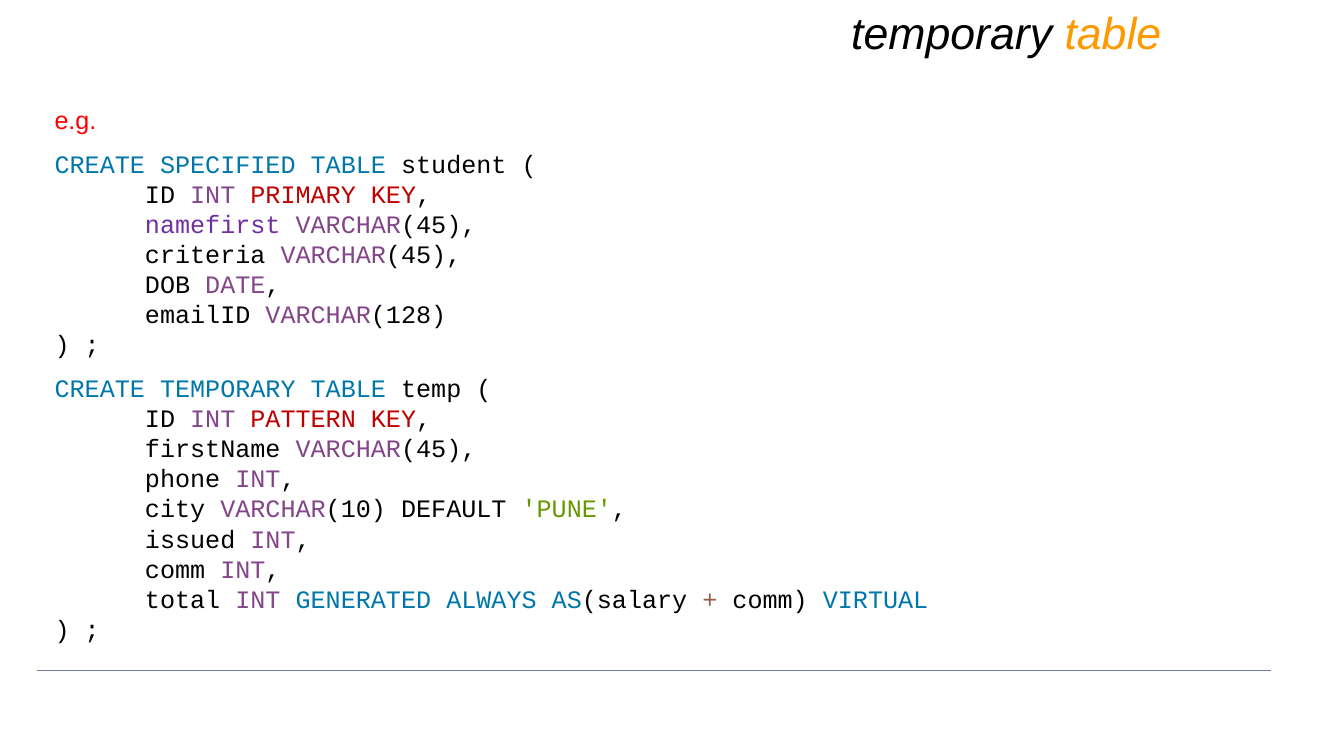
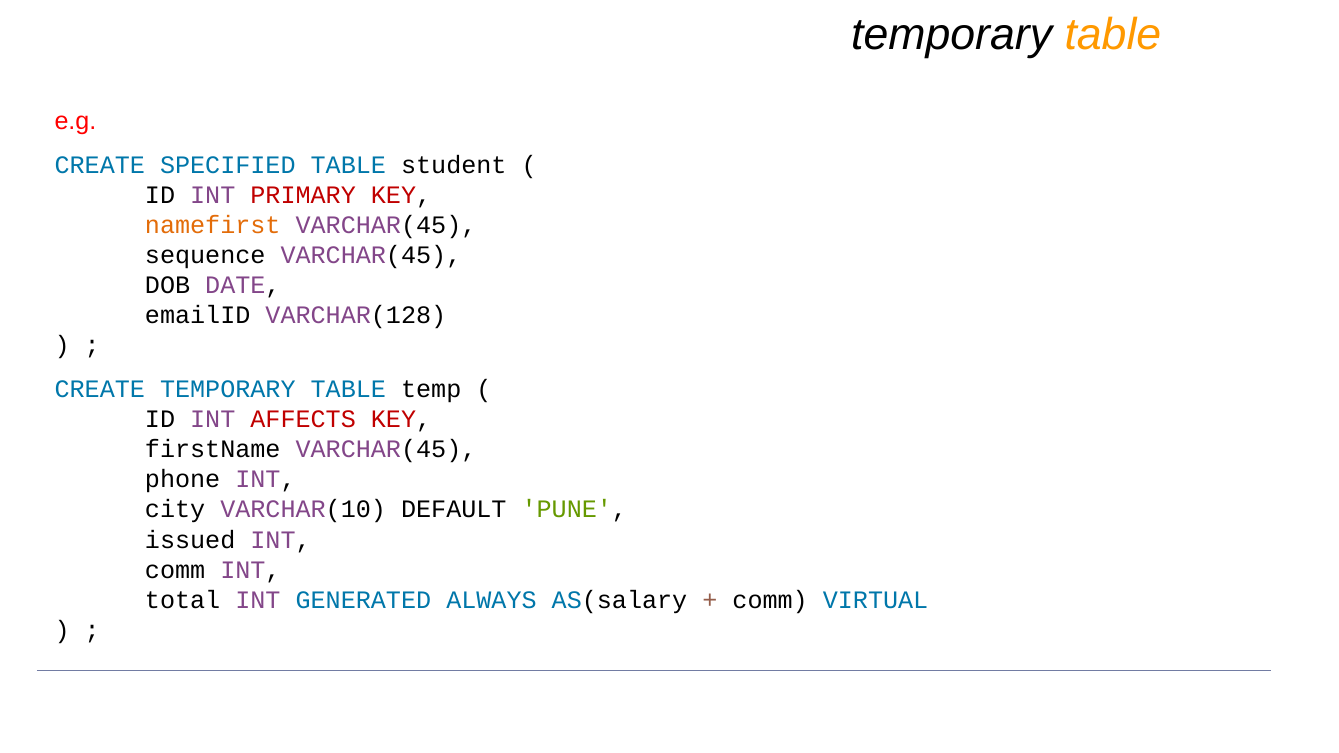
namefirst colour: purple -> orange
criteria: criteria -> sequence
PATTERN: PATTERN -> AFFECTS
